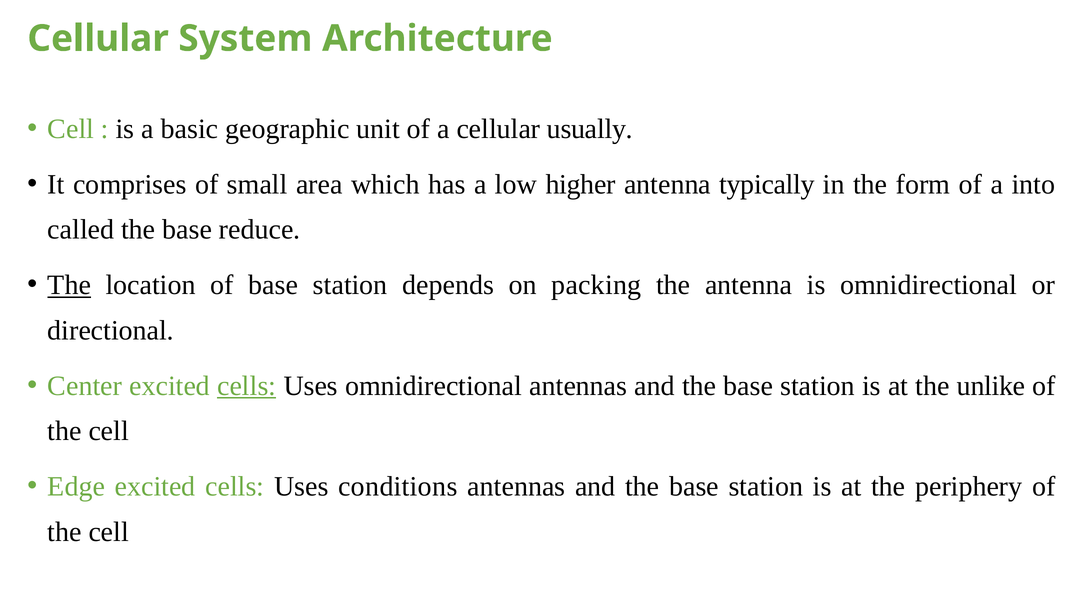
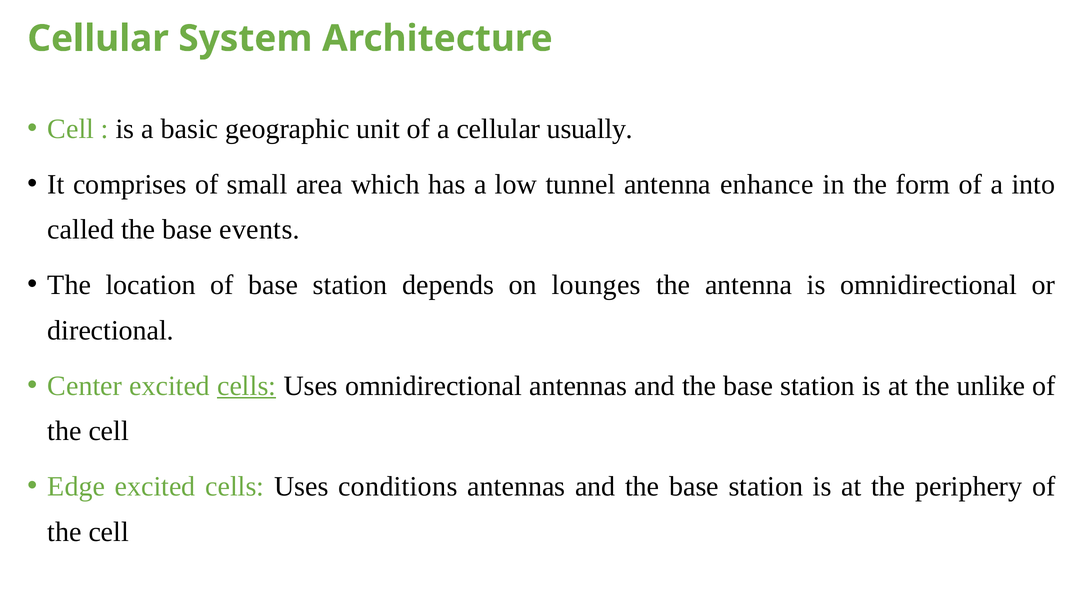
higher: higher -> tunnel
typically: typically -> enhance
reduce: reduce -> events
The at (69, 285) underline: present -> none
packing: packing -> lounges
